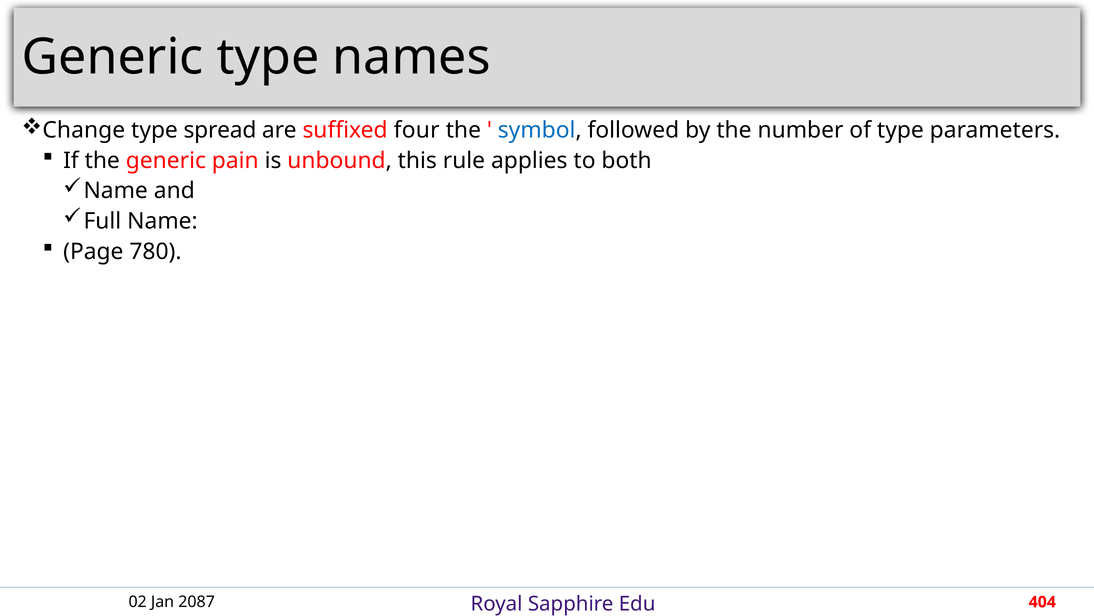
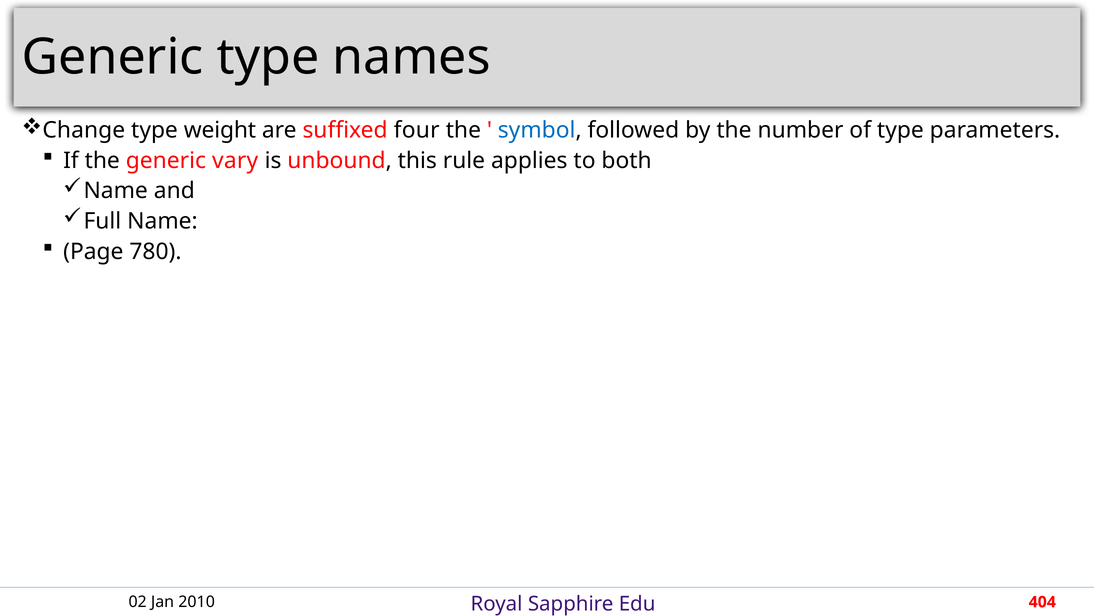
spread: spread -> weight
pain: pain -> vary
2087: 2087 -> 2010
